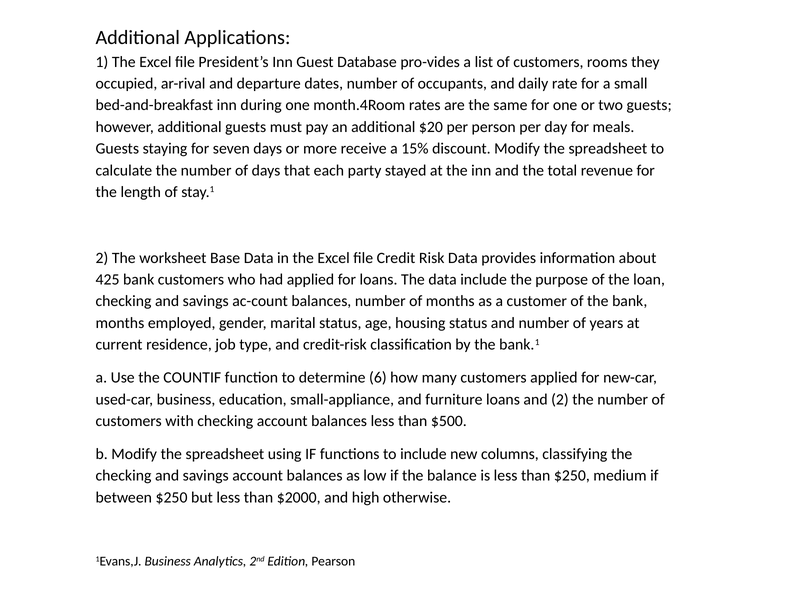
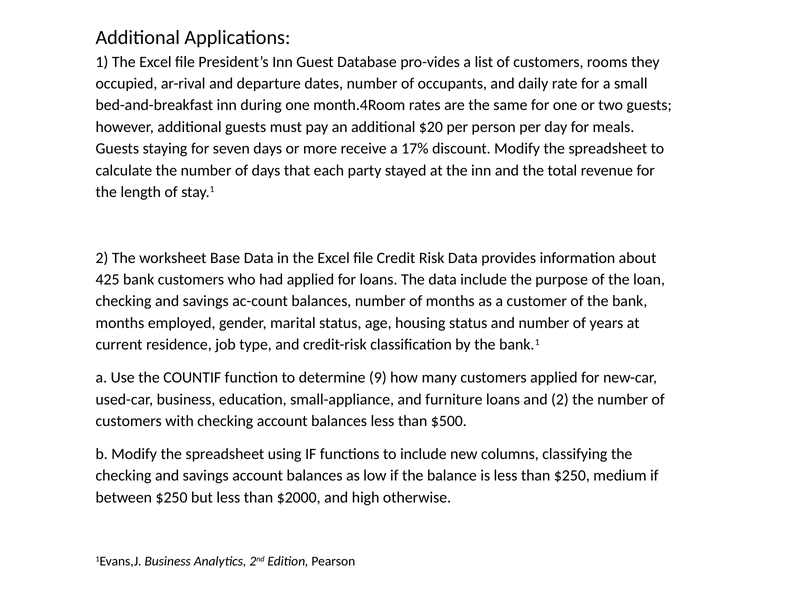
15%: 15% -> 17%
6: 6 -> 9
